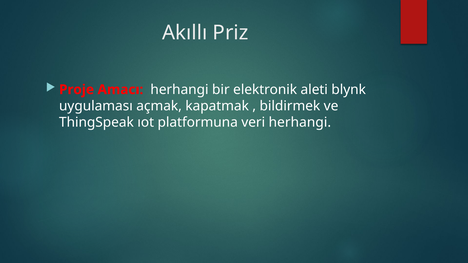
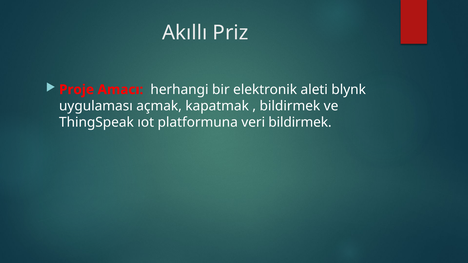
veri herhangi: herhangi -> bildirmek
